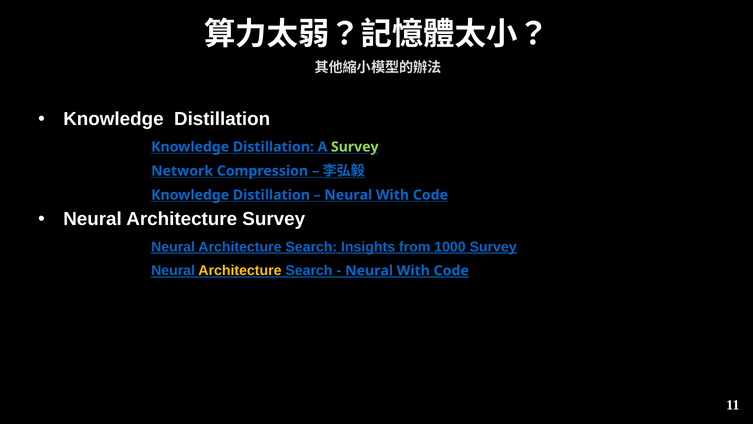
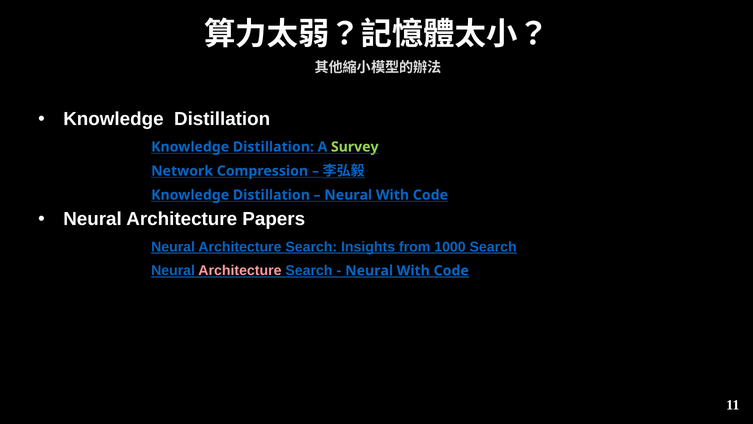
Architecture Survey: Survey -> Papers
1000 Survey: Survey -> Search
Architecture at (240, 270) colour: yellow -> pink
